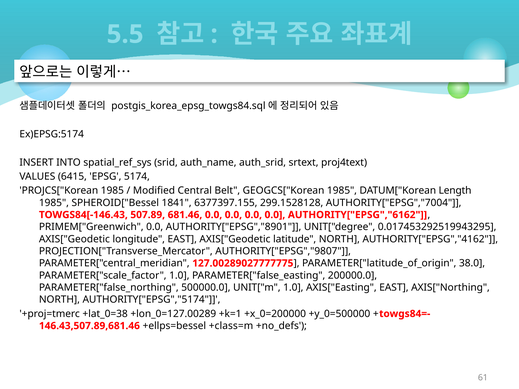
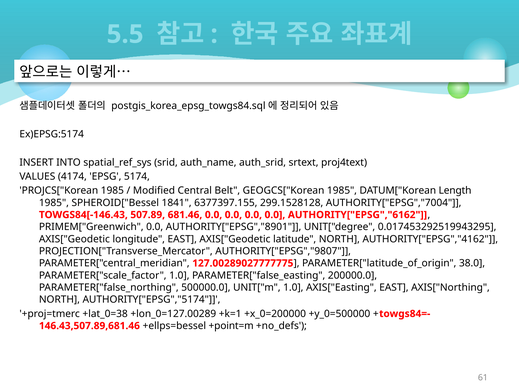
6415: 6415 -> 4174
+class=m: +class=m -> +point=m
